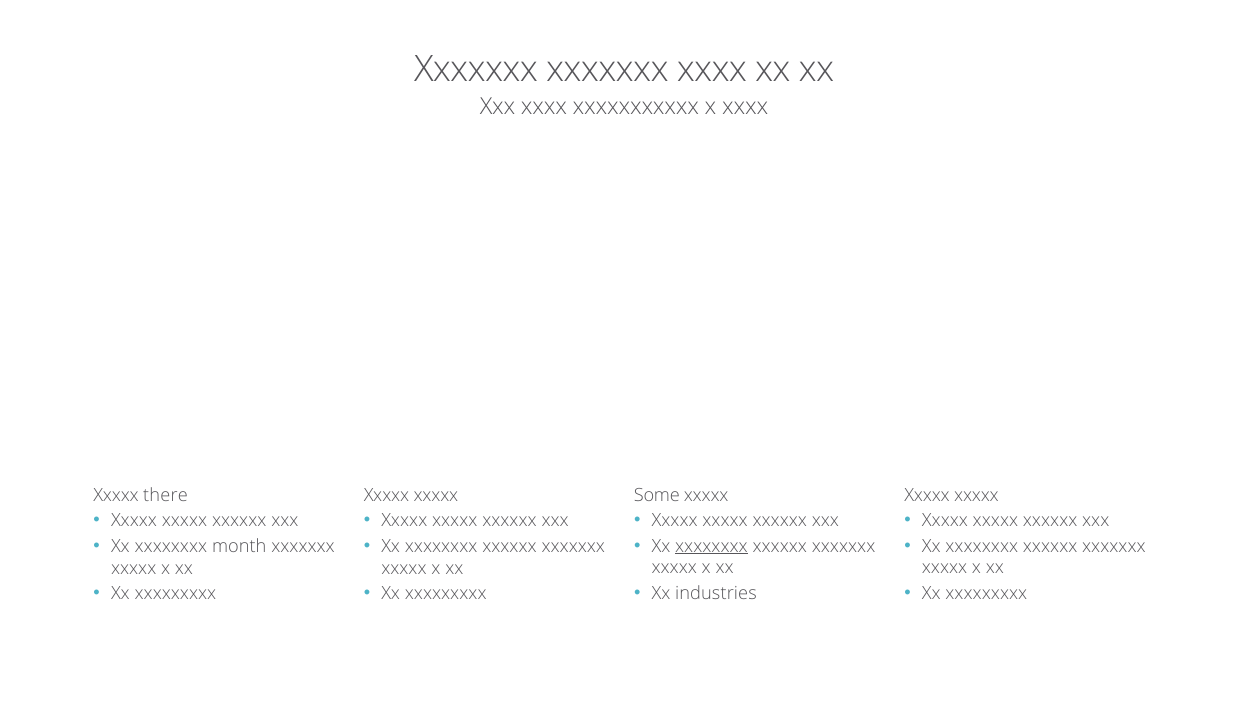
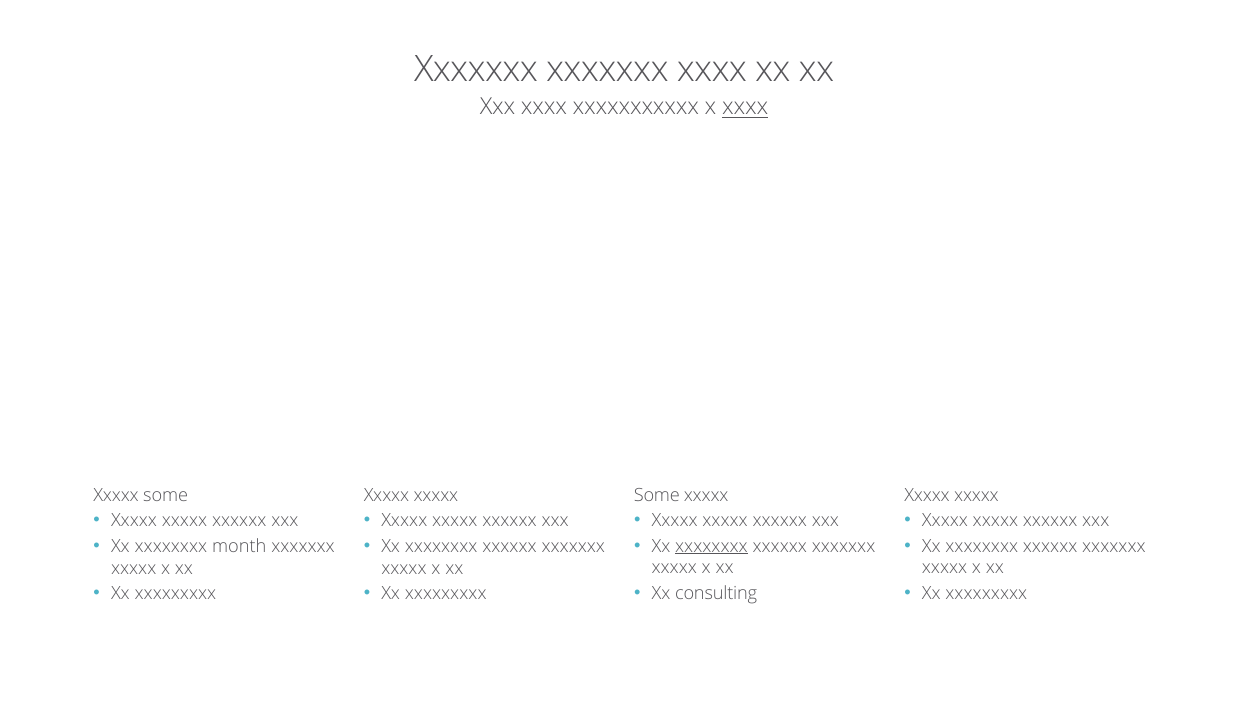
xxxx at (745, 107) underline: none -> present
Xxxxx there: there -> some
industries: industries -> consulting
